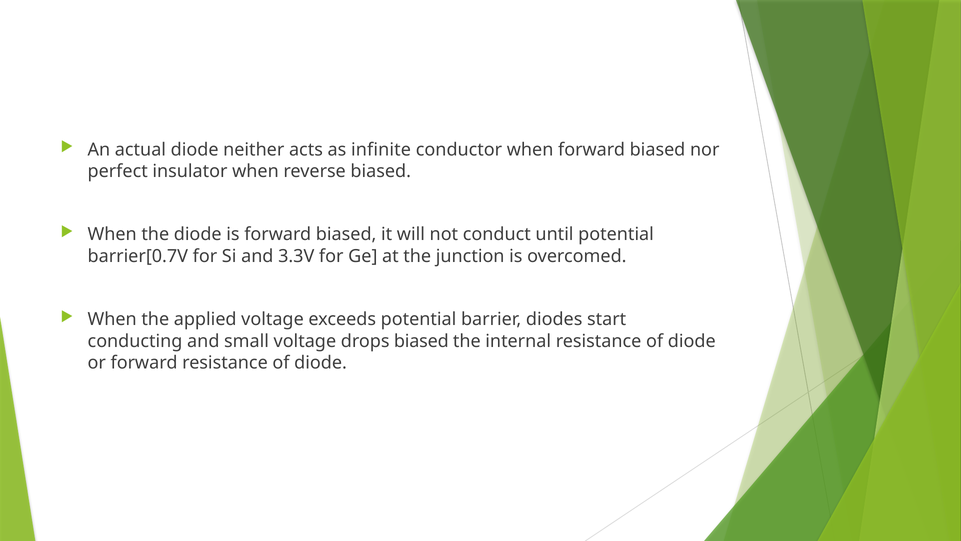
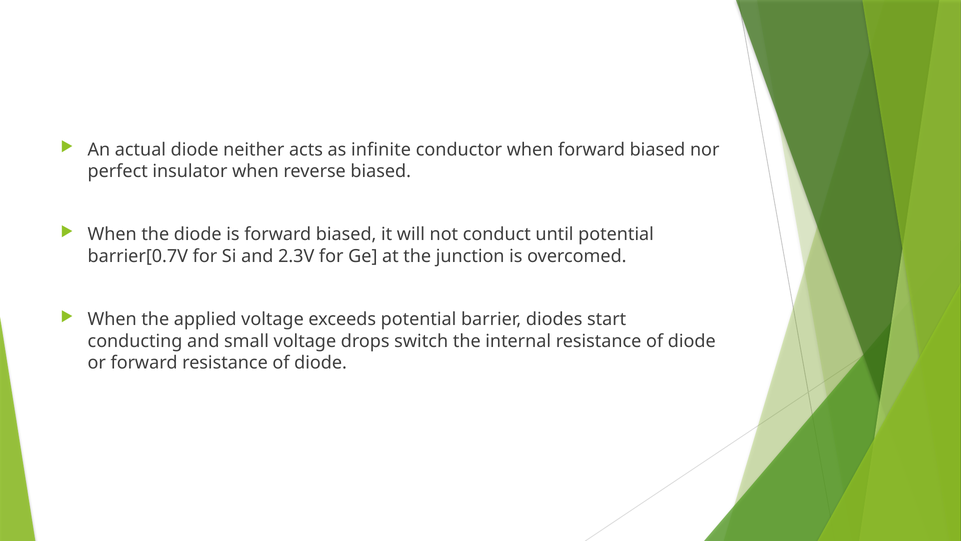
3.3V: 3.3V -> 2.3V
drops biased: biased -> switch
